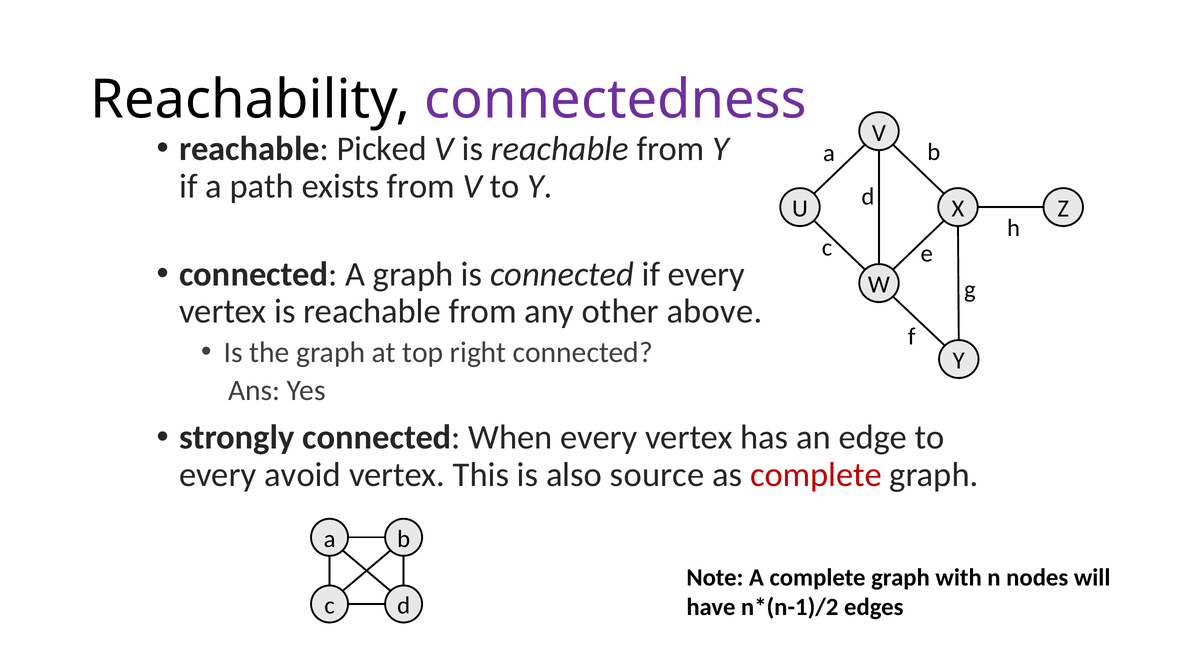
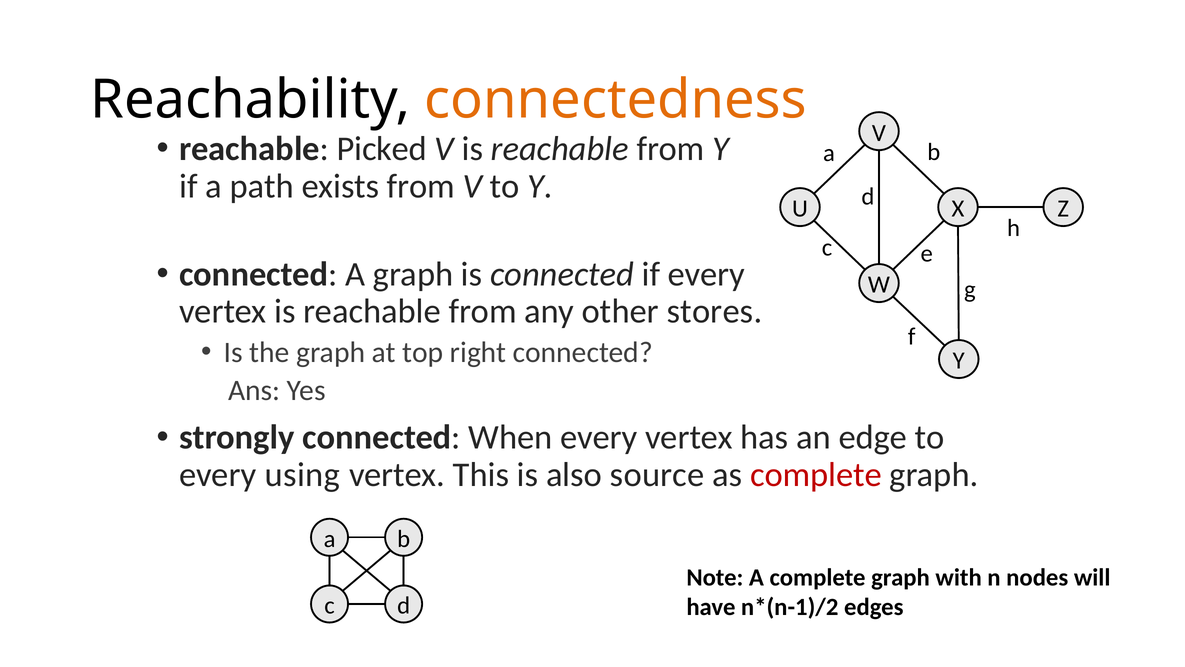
connectedness colour: purple -> orange
above: above -> stores
avoid: avoid -> using
